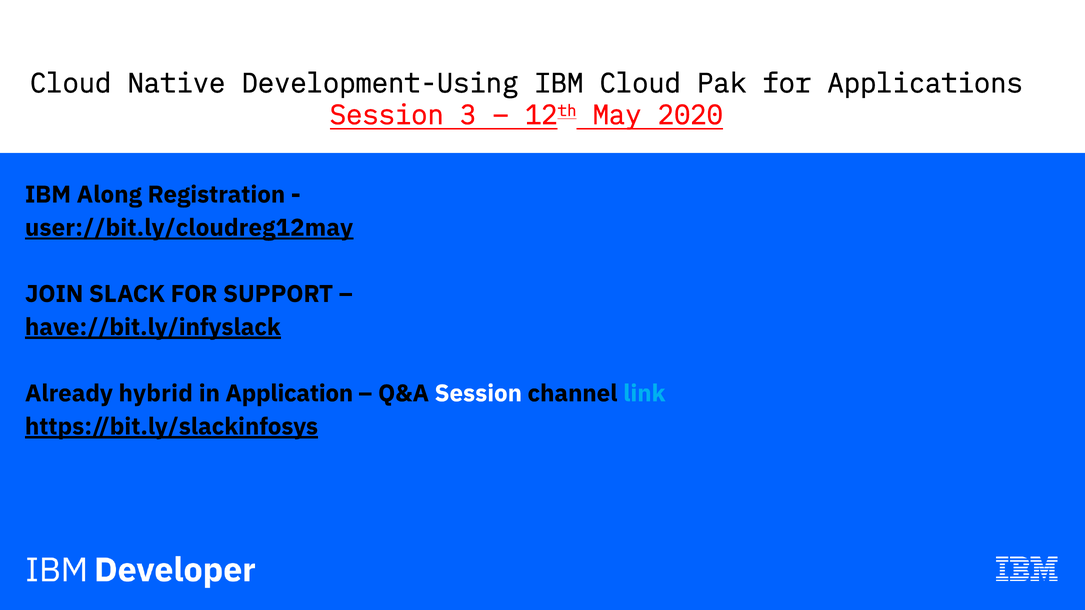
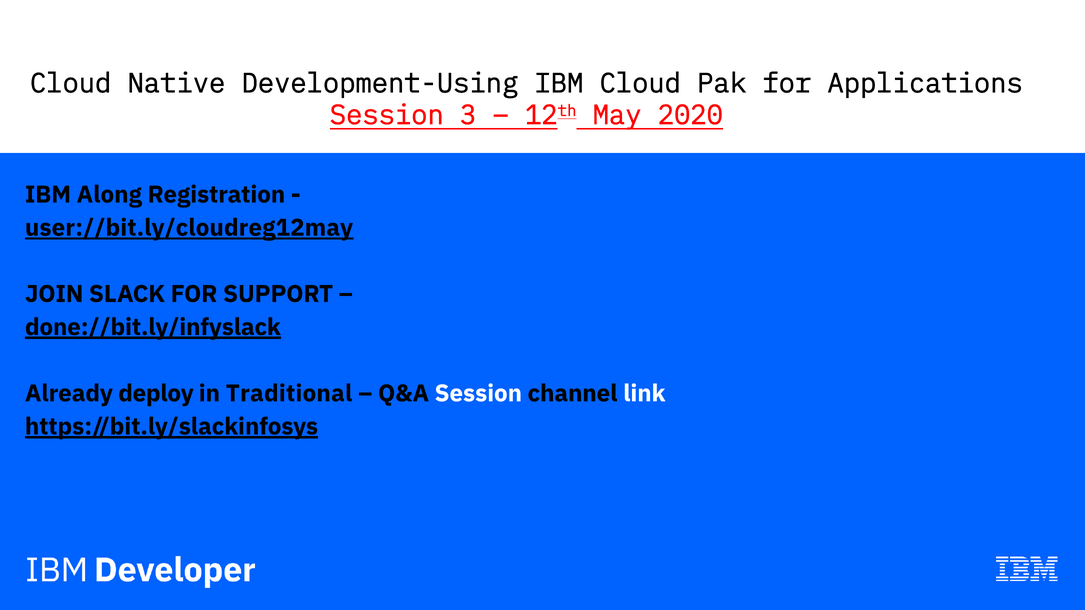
have://bit.ly/infyslack: have://bit.ly/infyslack -> done://bit.ly/infyslack
hybrid: hybrid -> deploy
Application: Application -> Traditional
link colour: light blue -> white
